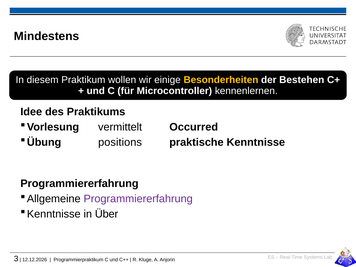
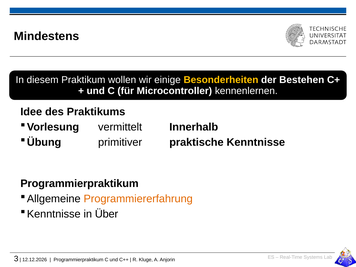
Occurred: Occurred -> Innerhalb
positions: positions -> primitiver
Programmiererfahrung at (79, 183): Programmiererfahrung -> Programmierpraktikum
Programmiererfahrung at (138, 199) colour: purple -> orange
